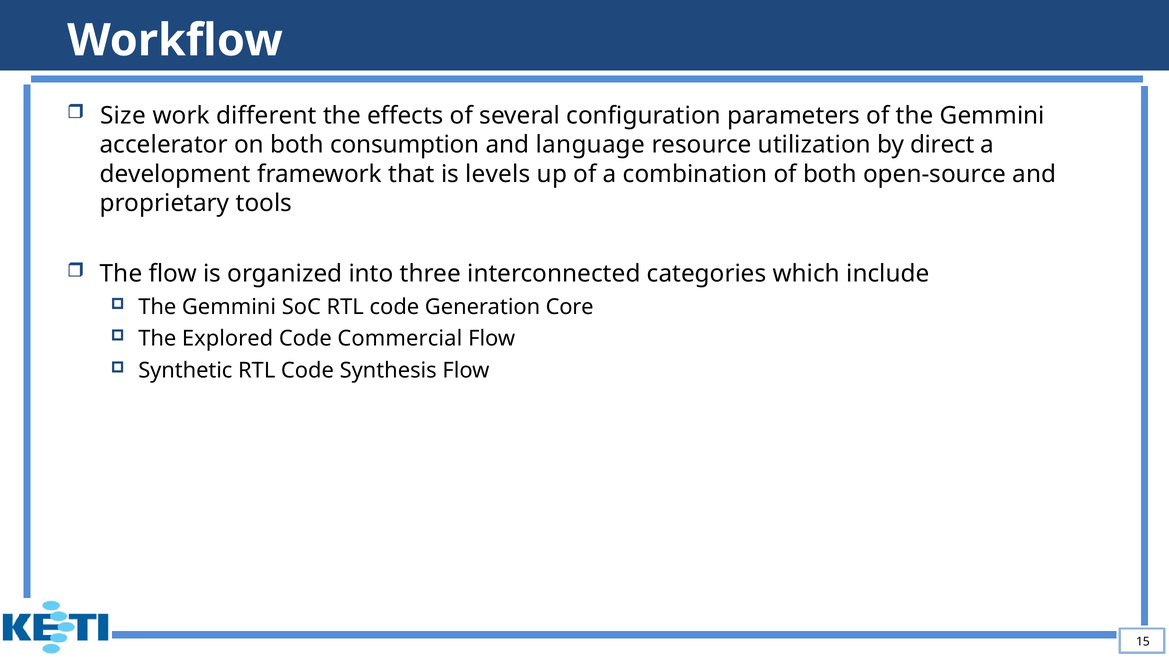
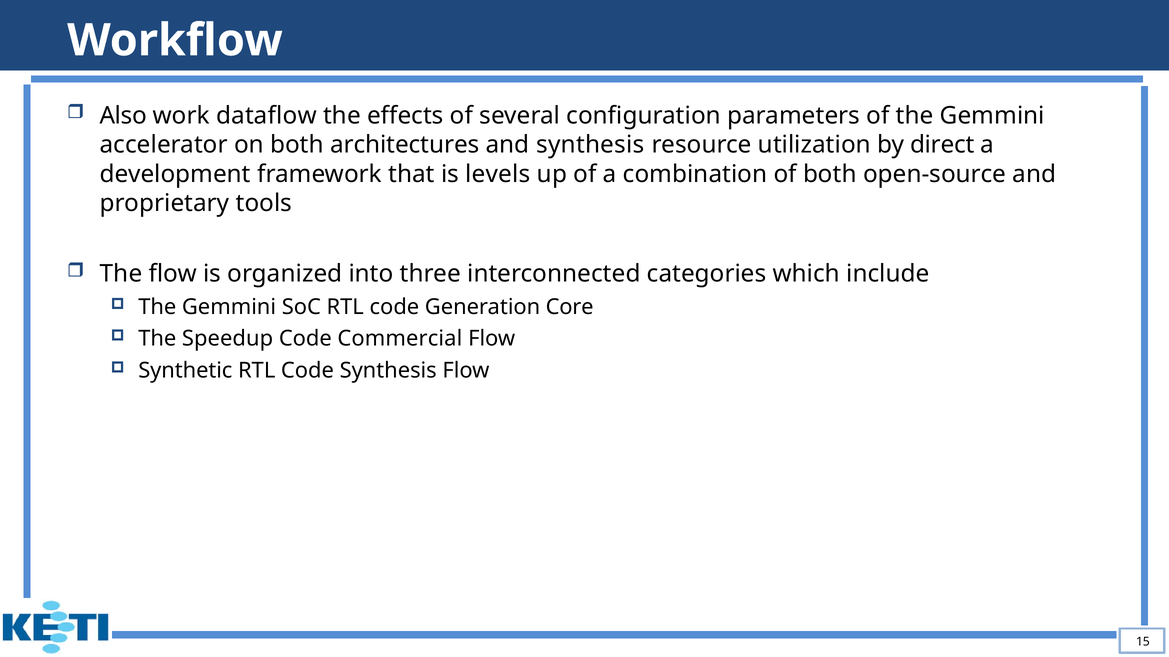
Size: Size -> Also
different: different -> dataflow
consumption: consumption -> architectures
and language: language -> synthesis
Explored: Explored -> Speedup
